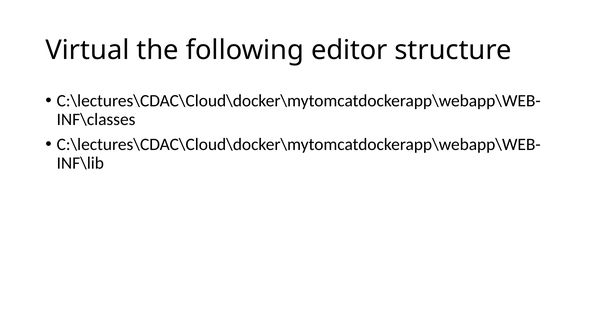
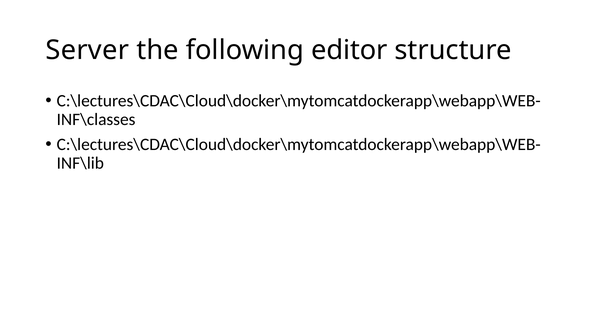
Virtual: Virtual -> Server
